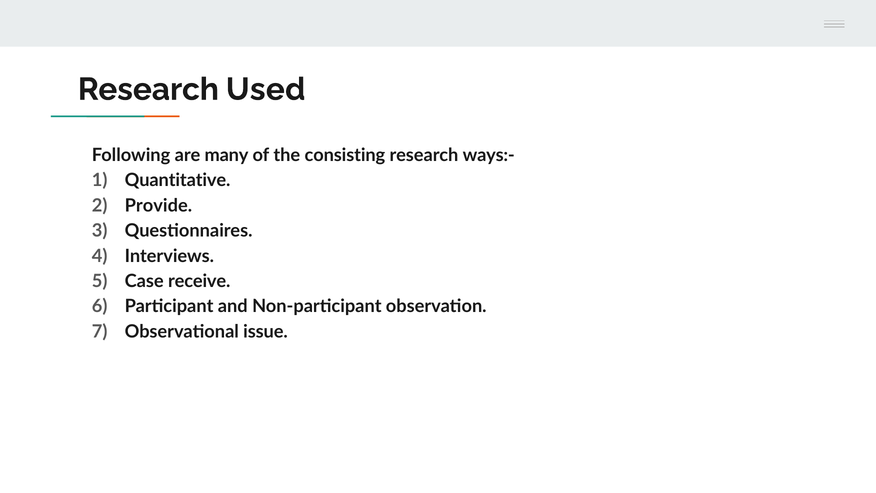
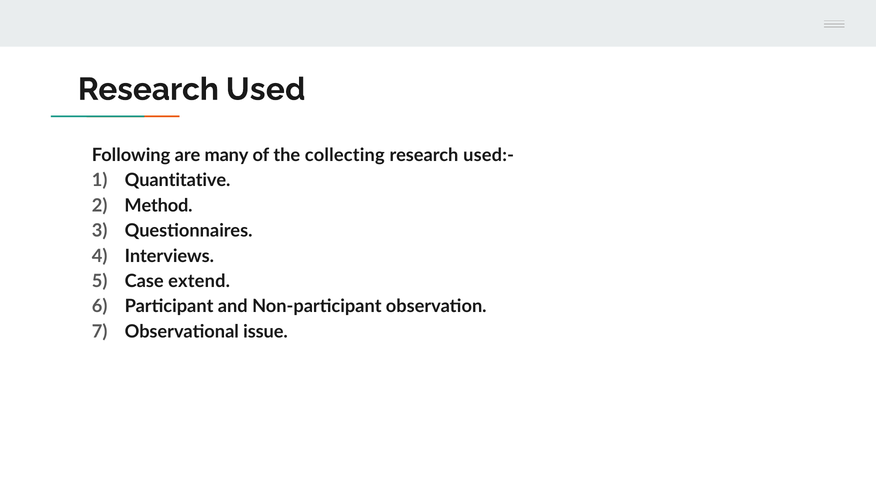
consisting: consisting -> collecting
ways:-: ways:- -> used:-
Provide: Provide -> Method
receive: receive -> extend
